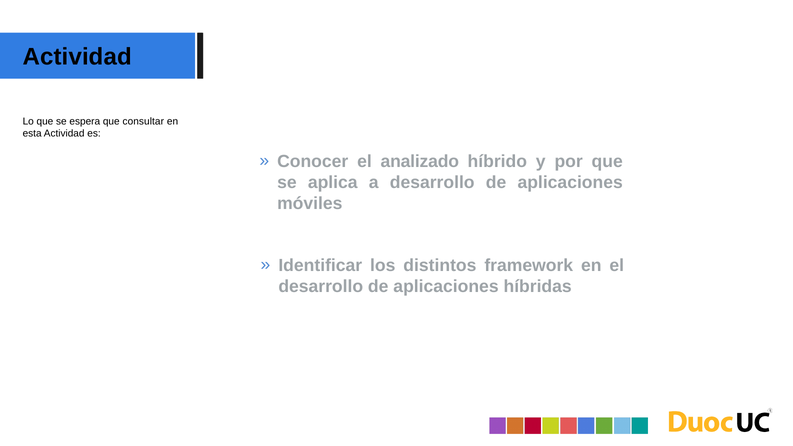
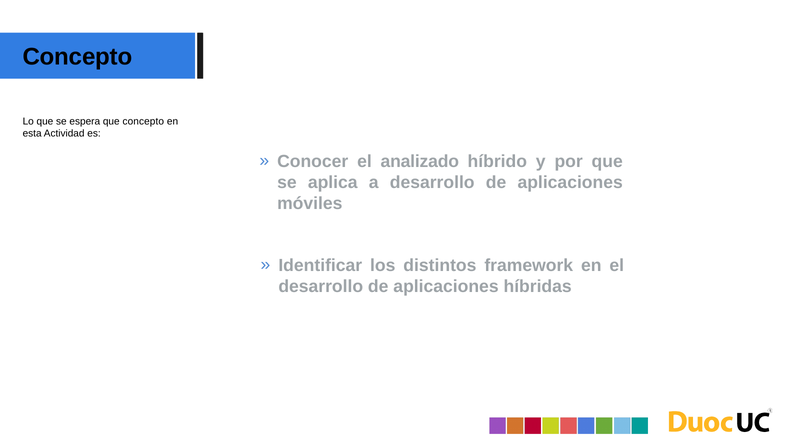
Actividad at (77, 57): Actividad -> Concepto
que consultar: consultar -> concepto
